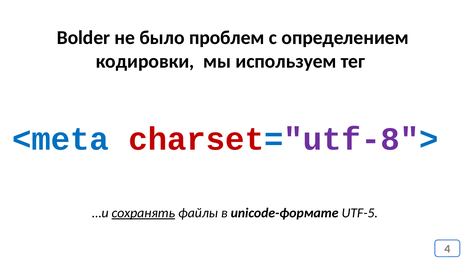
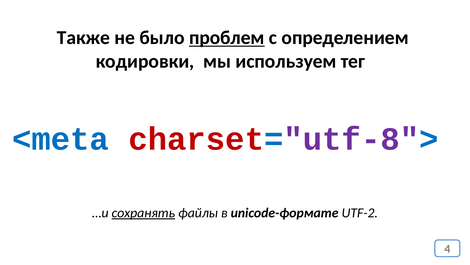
Bolder: Bolder -> Также
проблем underline: none -> present
UTF-5: UTF-5 -> UTF-2
